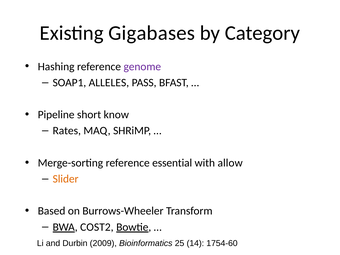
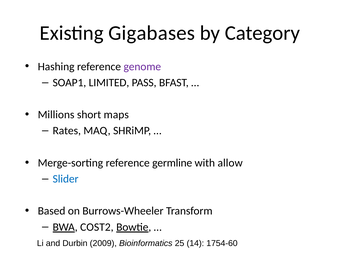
ALLELES: ALLELES -> LIMITED
Pipeline: Pipeline -> Millions
know: know -> maps
essential: essential -> germline
Slider colour: orange -> blue
